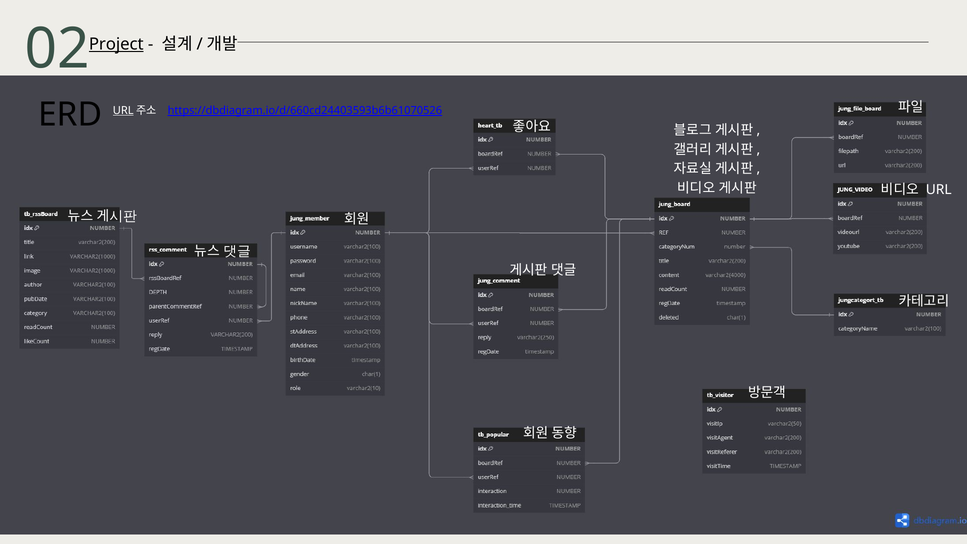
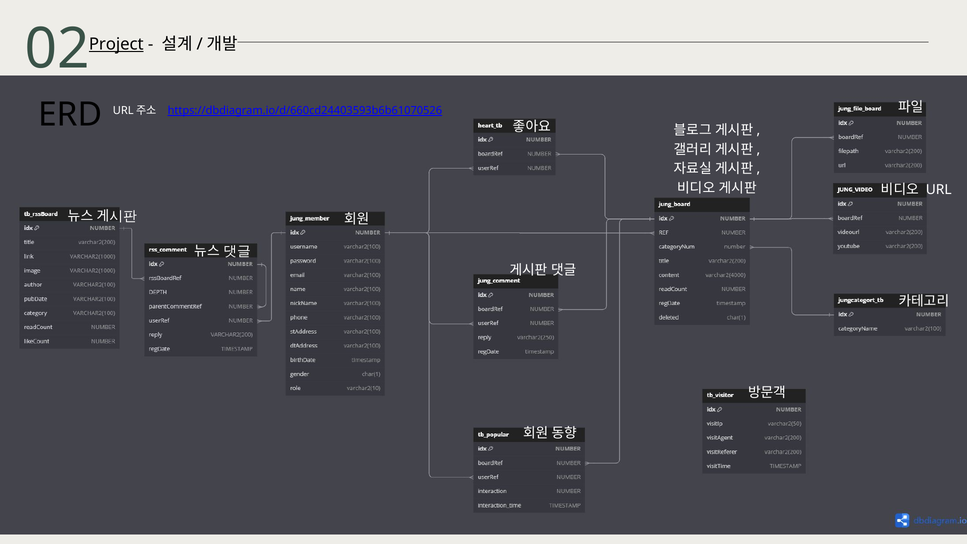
URL at (123, 110) underline: present -> none
